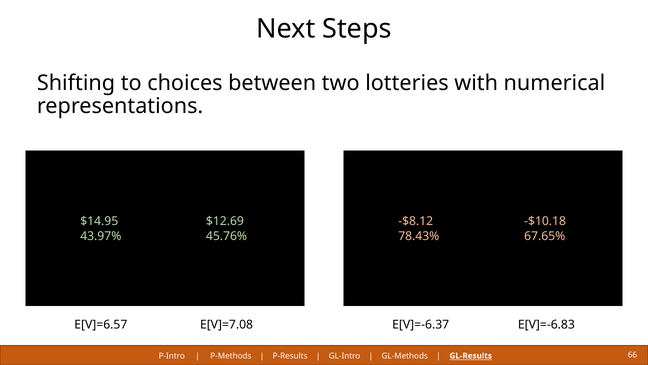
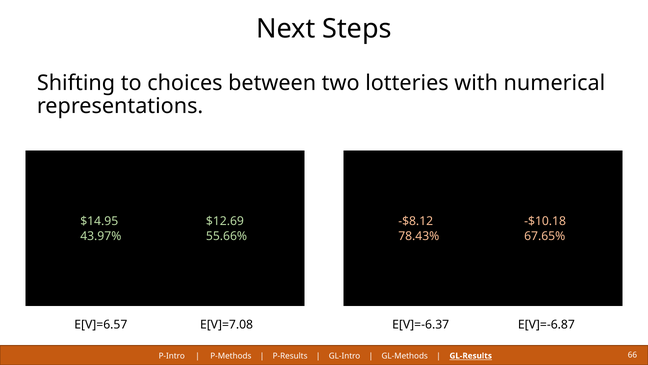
45.76%: 45.76% -> 55.66%
E[V]=-6.83: E[V]=-6.83 -> E[V]=-6.87
